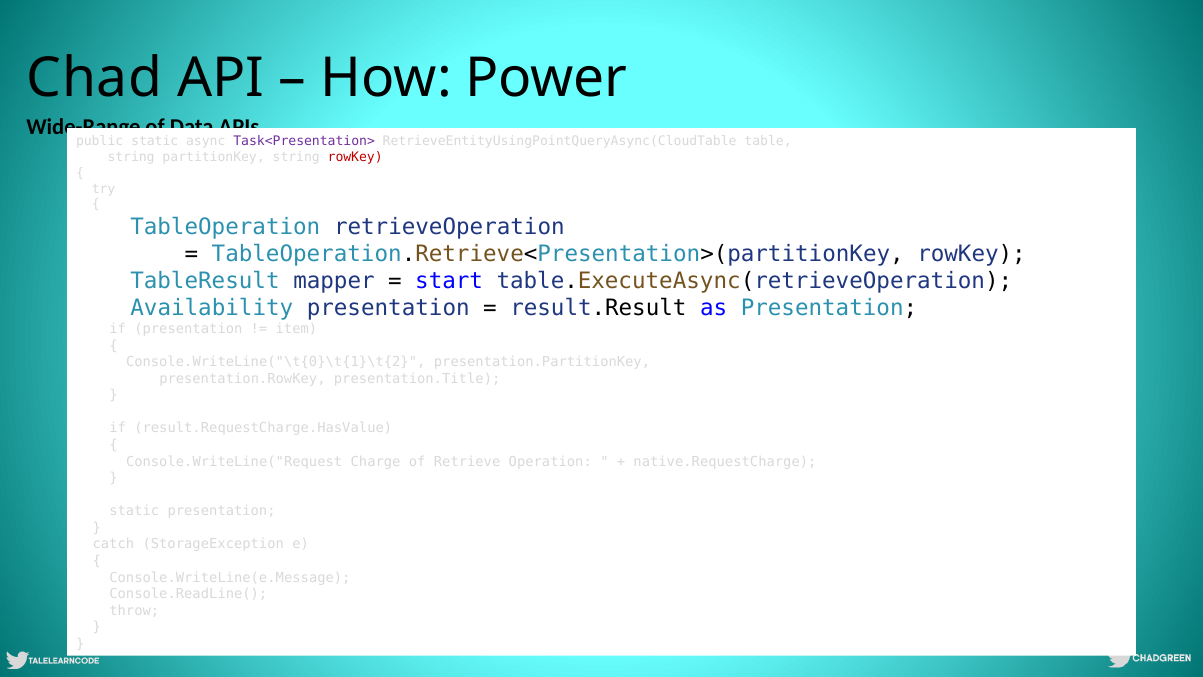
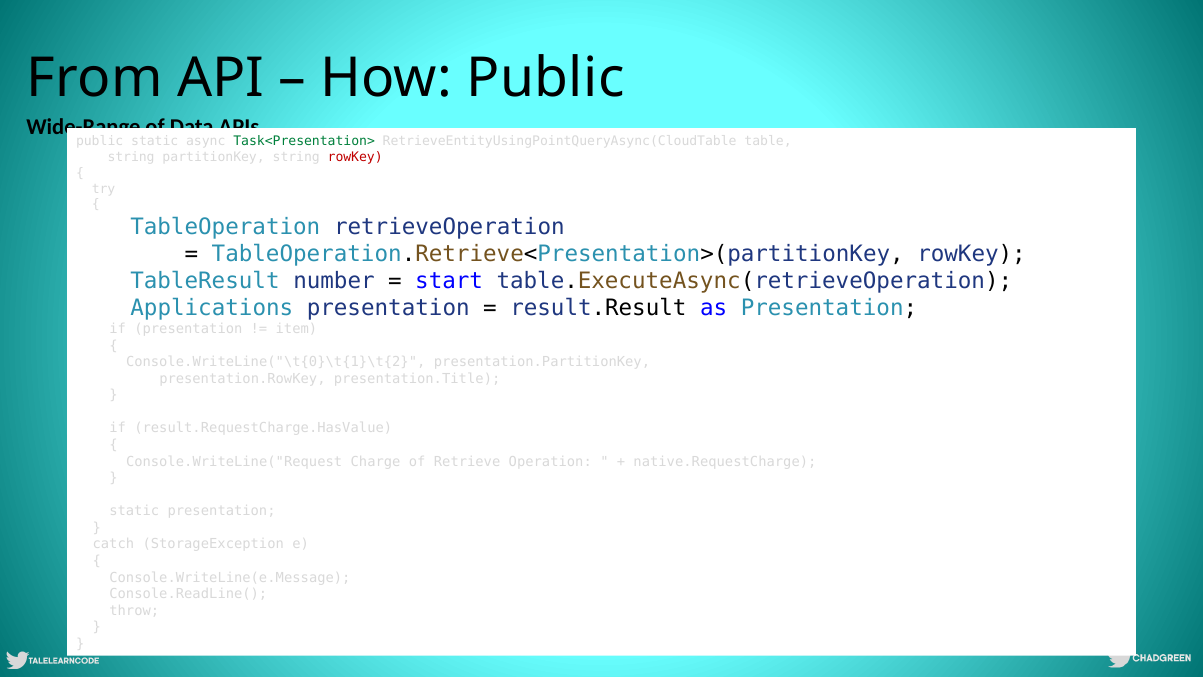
Chad: Chad -> From
How Power: Power -> Public
Task<Presentation> colour: purple -> green
mapper: mapper -> number
Availability: Availability -> Applications
